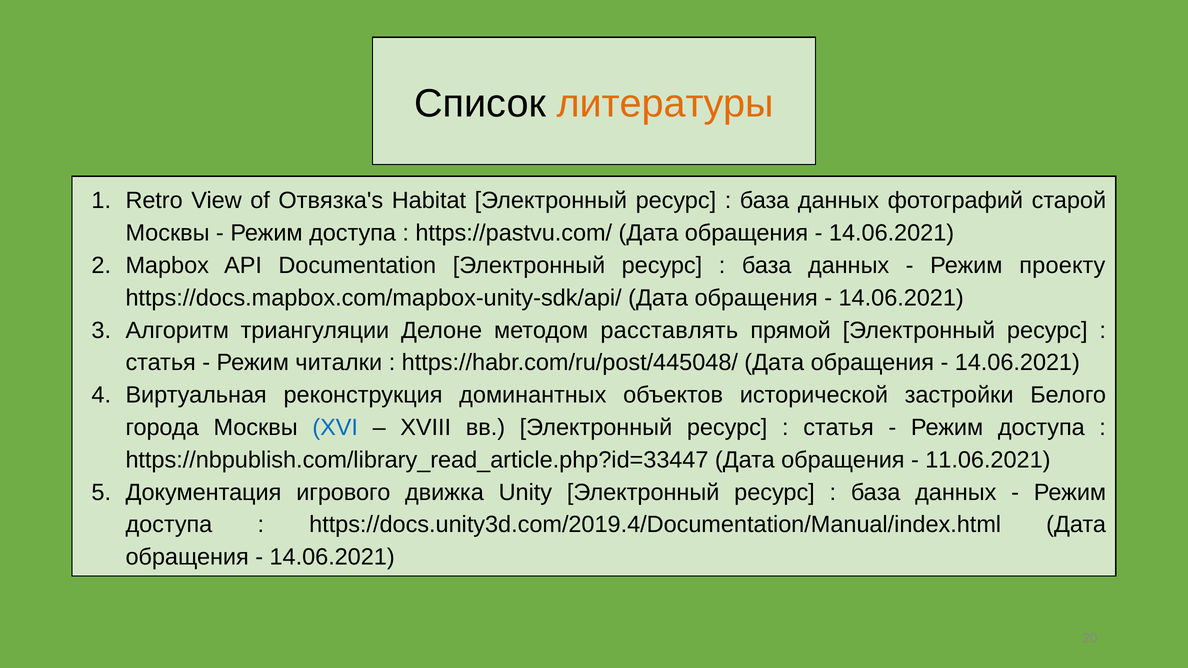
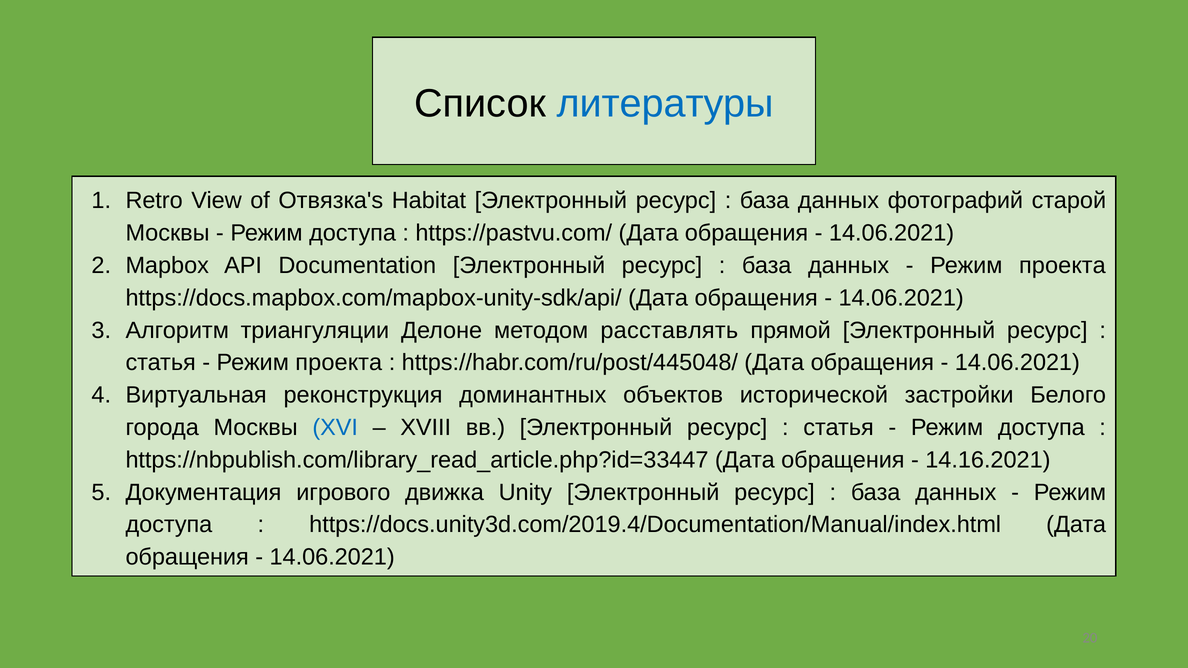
литературы colour: orange -> blue
проекту at (1062, 266): проекту -> проекта
читалки at (339, 363): читалки -> проекта
11.06.2021: 11.06.2021 -> 14.16.2021
